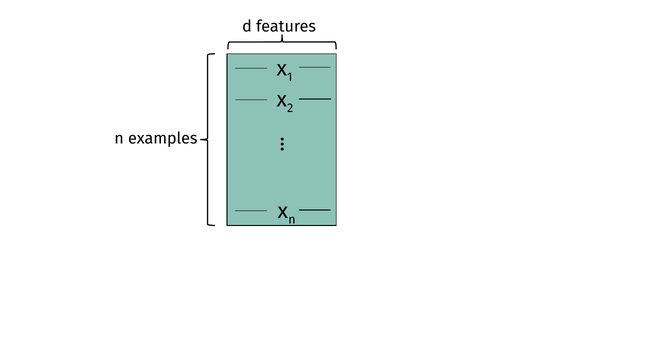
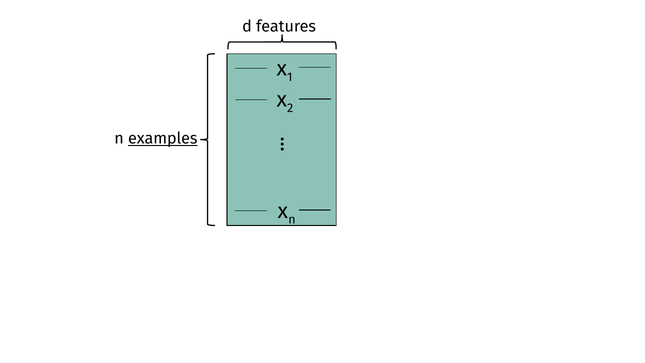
examples underline: none -> present
